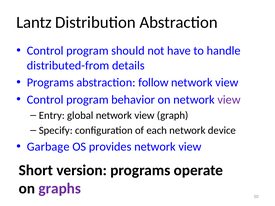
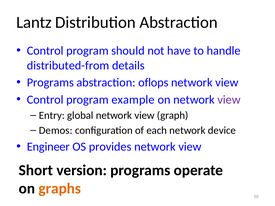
follow: follow -> oflops
behavior: behavior -> example
Specify: Specify -> Demos
Garbage: Garbage -> Engineer
graphs colour: purple -> orange
